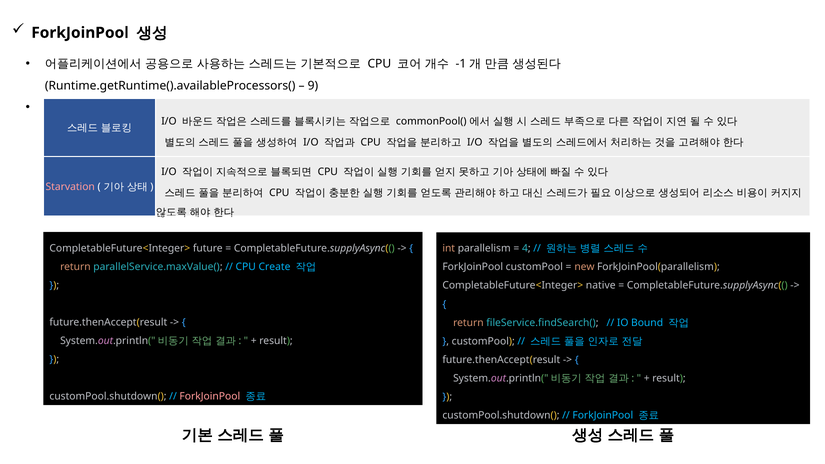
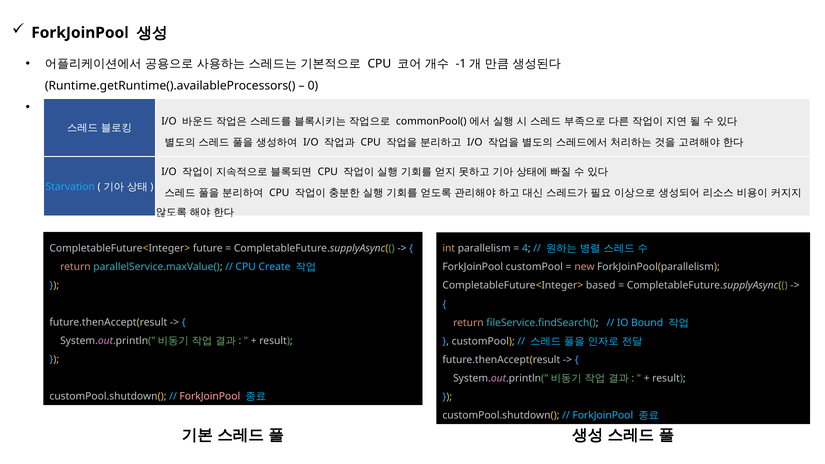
9: 9 -> 0
Starvation colour: pink -> light blue
native: native -> based
